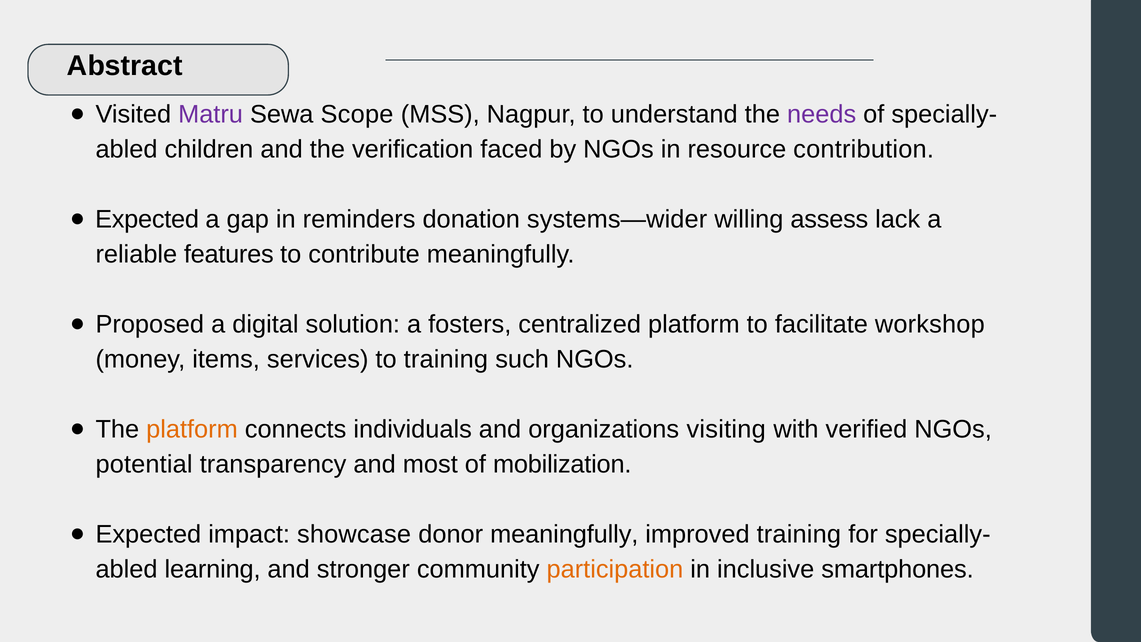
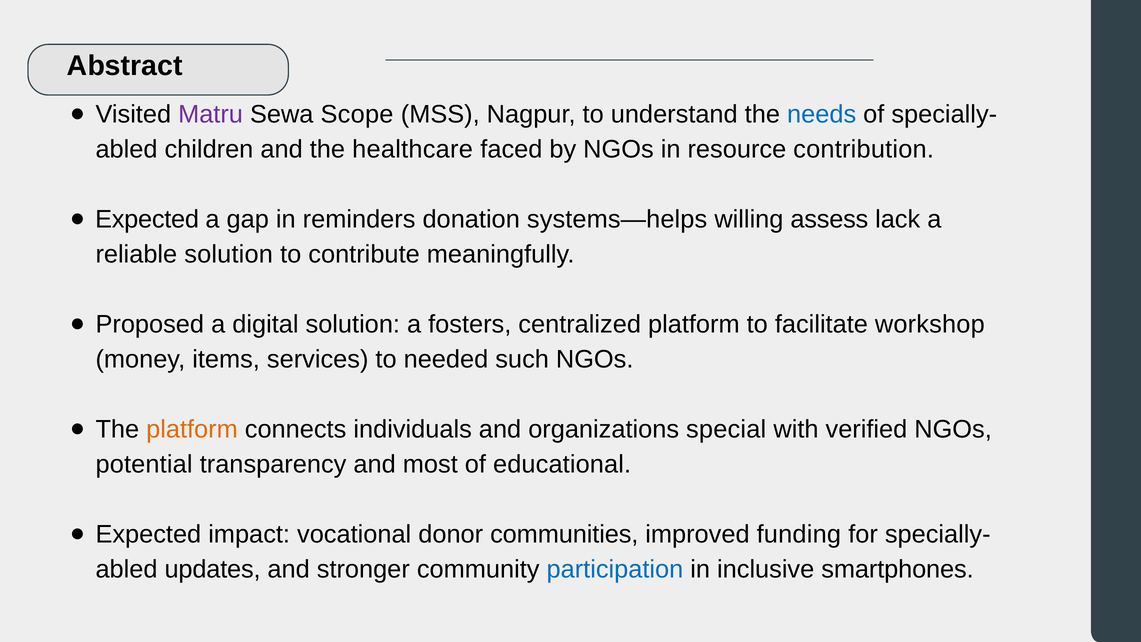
needs colour: purple -> blue
verification: verification -> healthcare
systems—wider: systems—wider -> systems—helps
reliable features: features -> solution
to training: training -> needed
visiting: visiting -> special
mobilization: mobilization -> educational
showcase: showcase -> vocational
donor meaningfully: meaningfully -> communities
improved training: training -> funding
learning: learning -> updates
participation colour: orange -> blue
